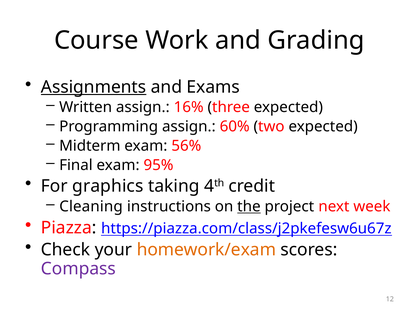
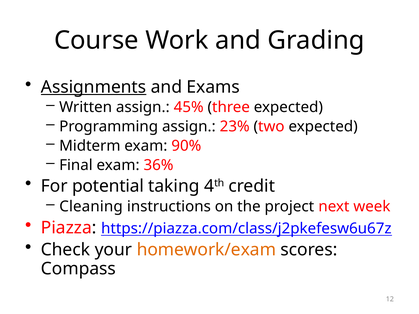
16%: 16% -> 45%
60%: 60% -> 23%
56%: 56% -> 90%
95%: 95% -> 36%
graphics: graphics -> potential
the underline: present -> none
Compass colour: purple -> black
